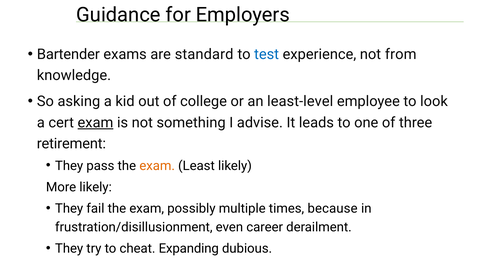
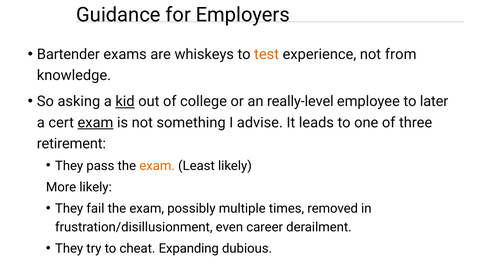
standard: standard -> whiskeys
test colour: blue -> orange
kid underline: none -> present
least-level: least-level -> really-level
look: look -> later
because: because -> removed
